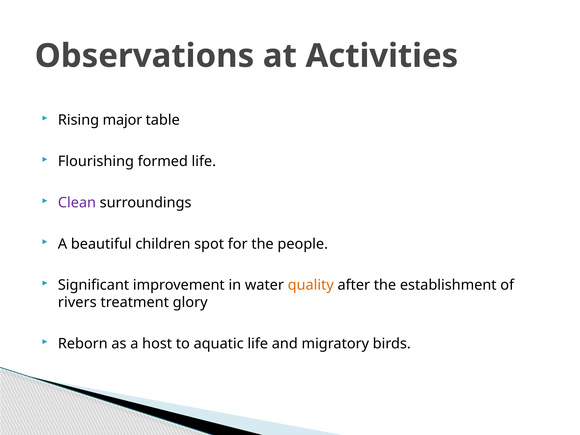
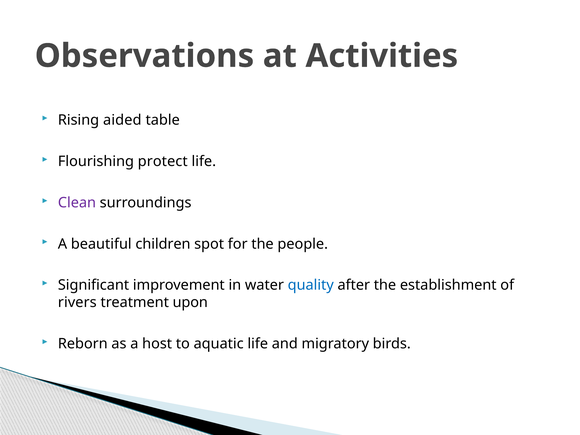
major: major -> aided
formed: formed -> protect
quality colour: orange -> blue
glory: glory -> upon
